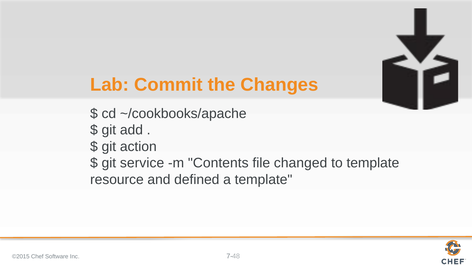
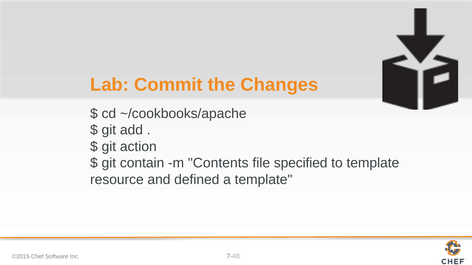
service: service -> contain
changed: changed -> specified
